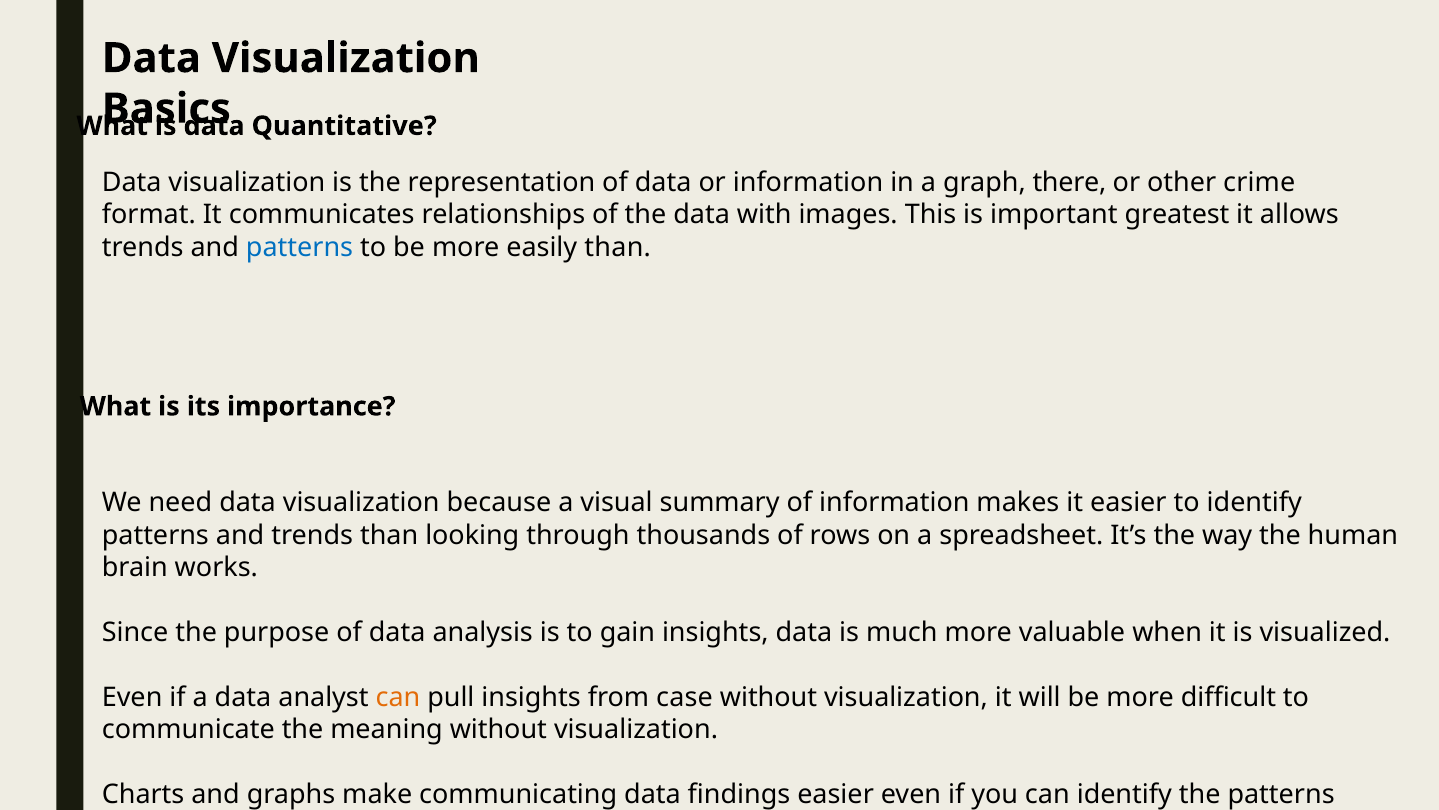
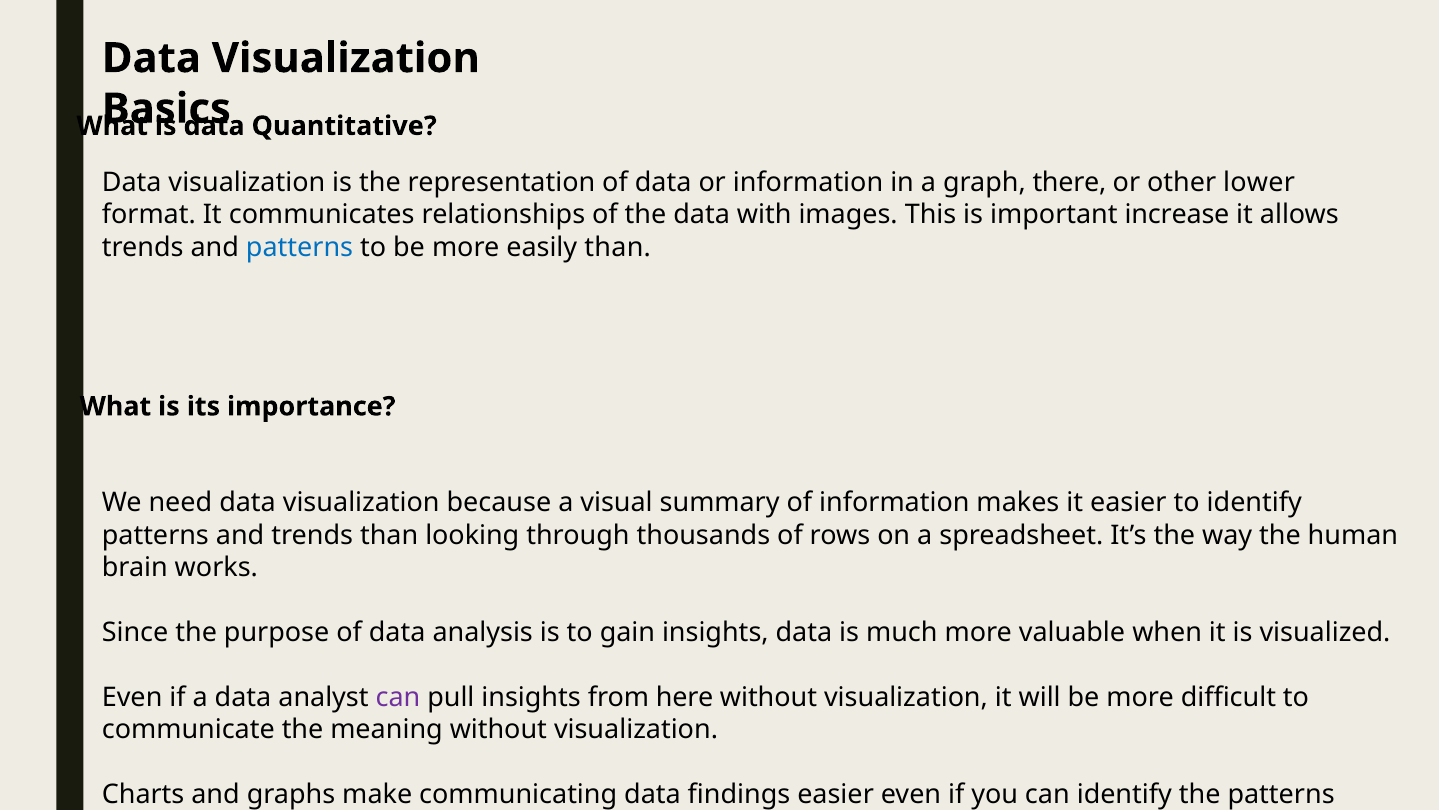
crime: crime -> lower
greatest: greatest -> increase
can at (398, 697) colour: orange -> purple
case: case -> here
